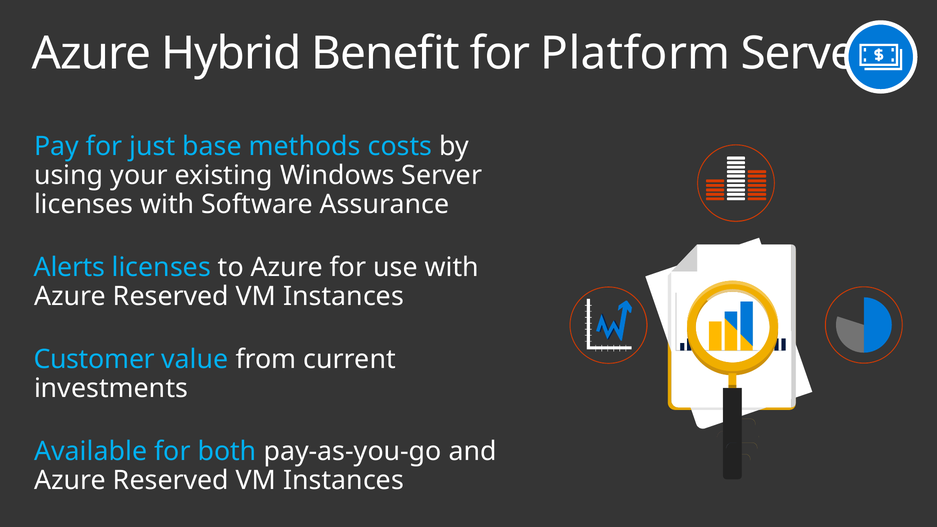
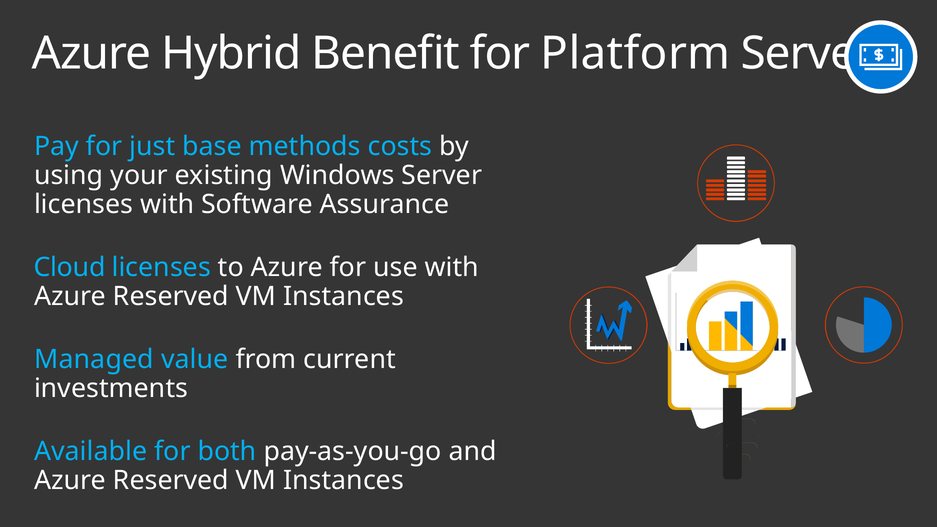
Alerts: Alerts -> Cloud
Customer: Customer -> Managed
